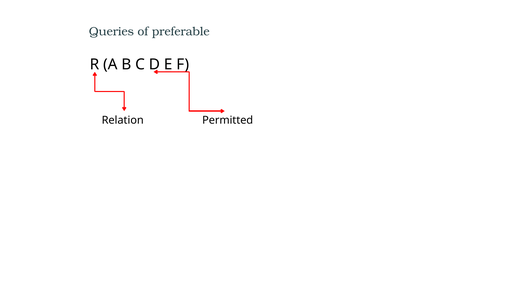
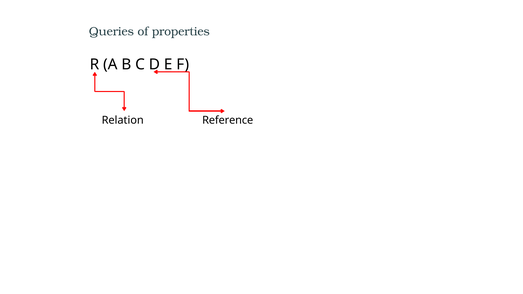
preferable: preferable -> properties
Permitted: Permitted -> Reference
